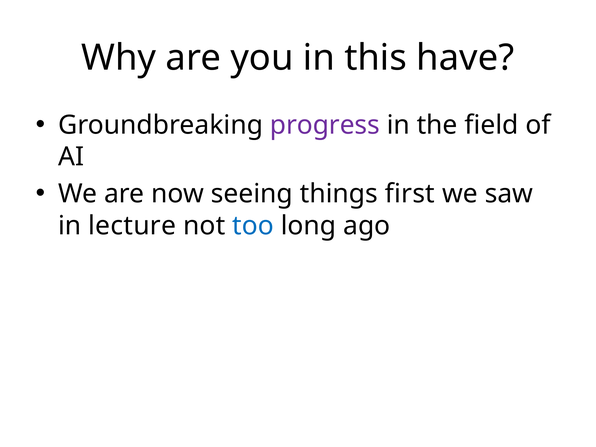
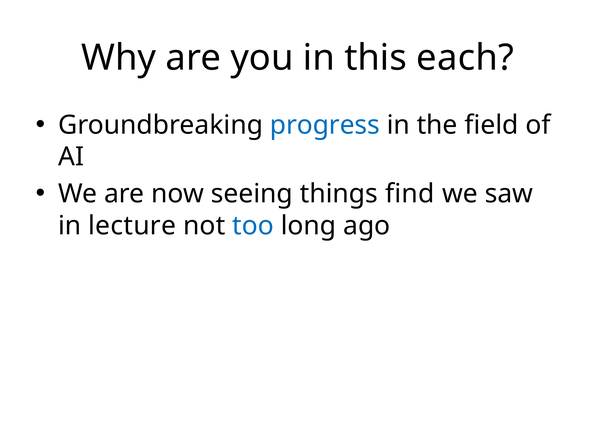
have: have -> each
progress colour: purple -> blue
first: first -> find
